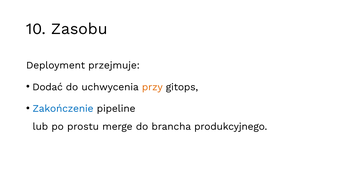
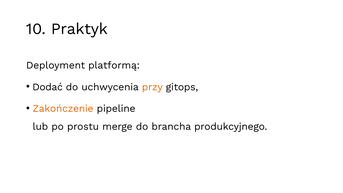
Zasobu: Zasobu -> Praktyk
przejmuje: przejmuje -> platformą
Zakończenie colour: blue -> orange
